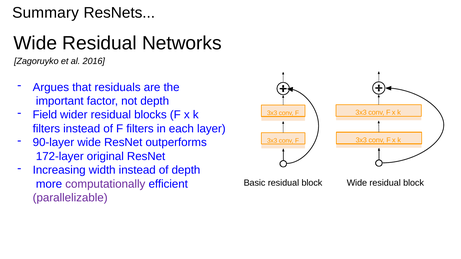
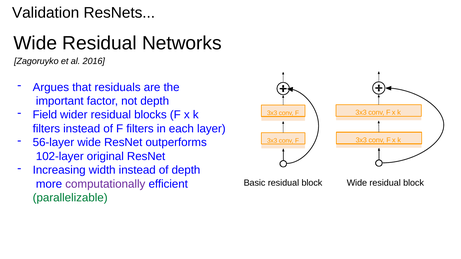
Summary: Summary -> Validation
90-layer: 90-layer -> 56-layer
172-layer: 172-layer -> 102-layer
parallelizable colour: purple -> green
